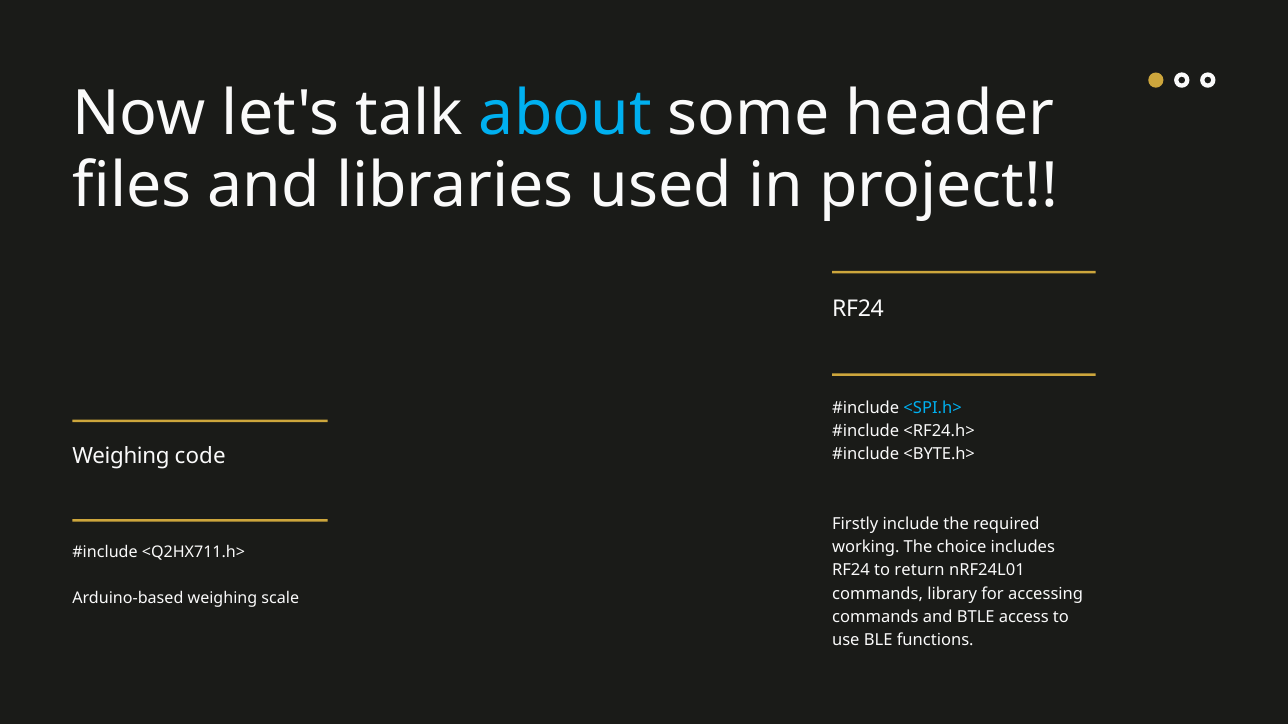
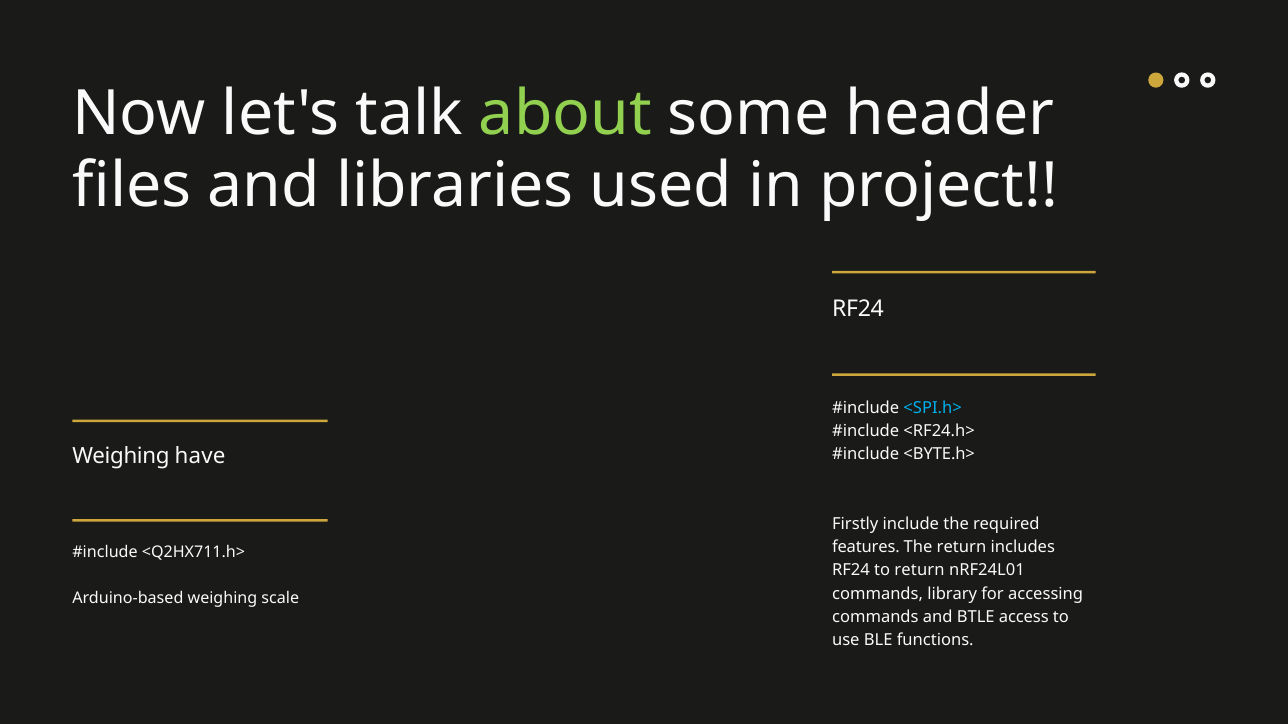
about colour: light blue -> light green
code: code -> have
working: working -> features
The choice: choice -> return
